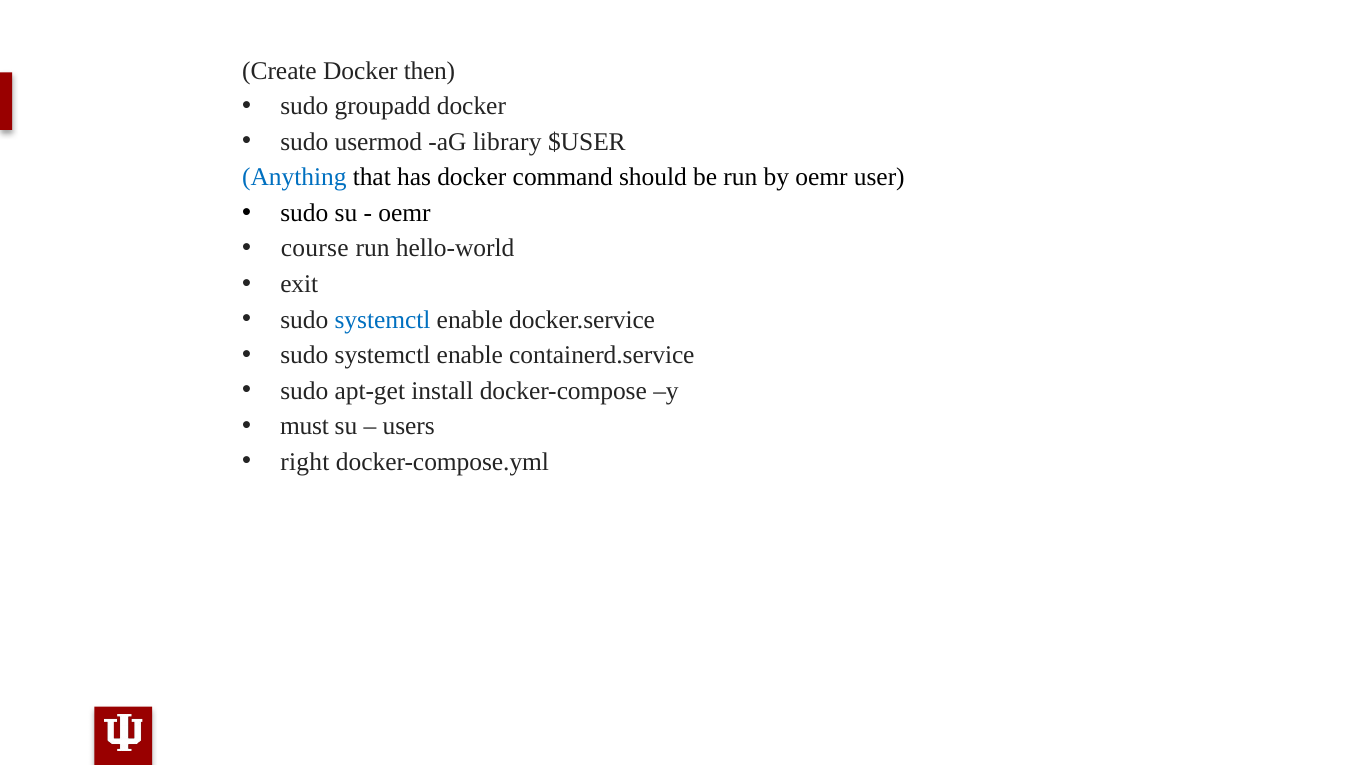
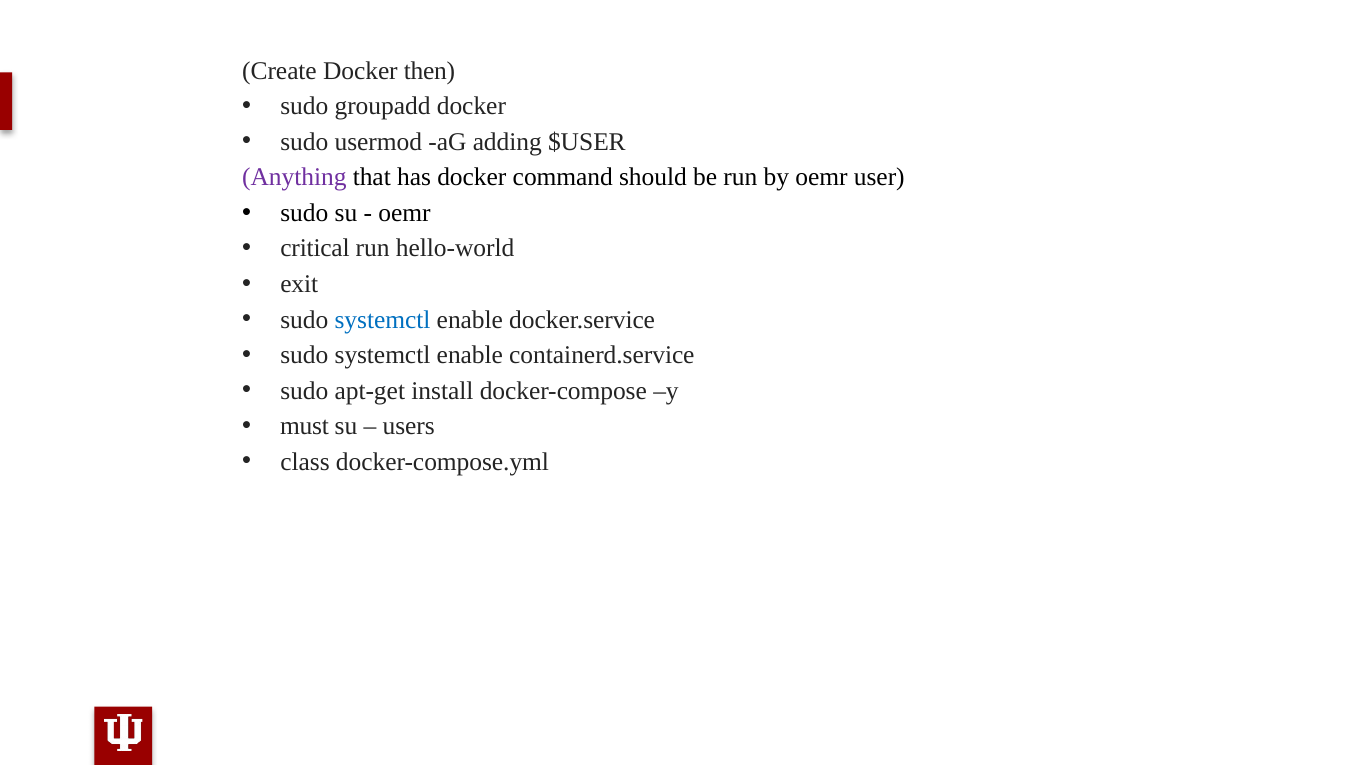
library: library -> adding
Anything colour: blue -> purple
course: course -> critical
right: right -> class
